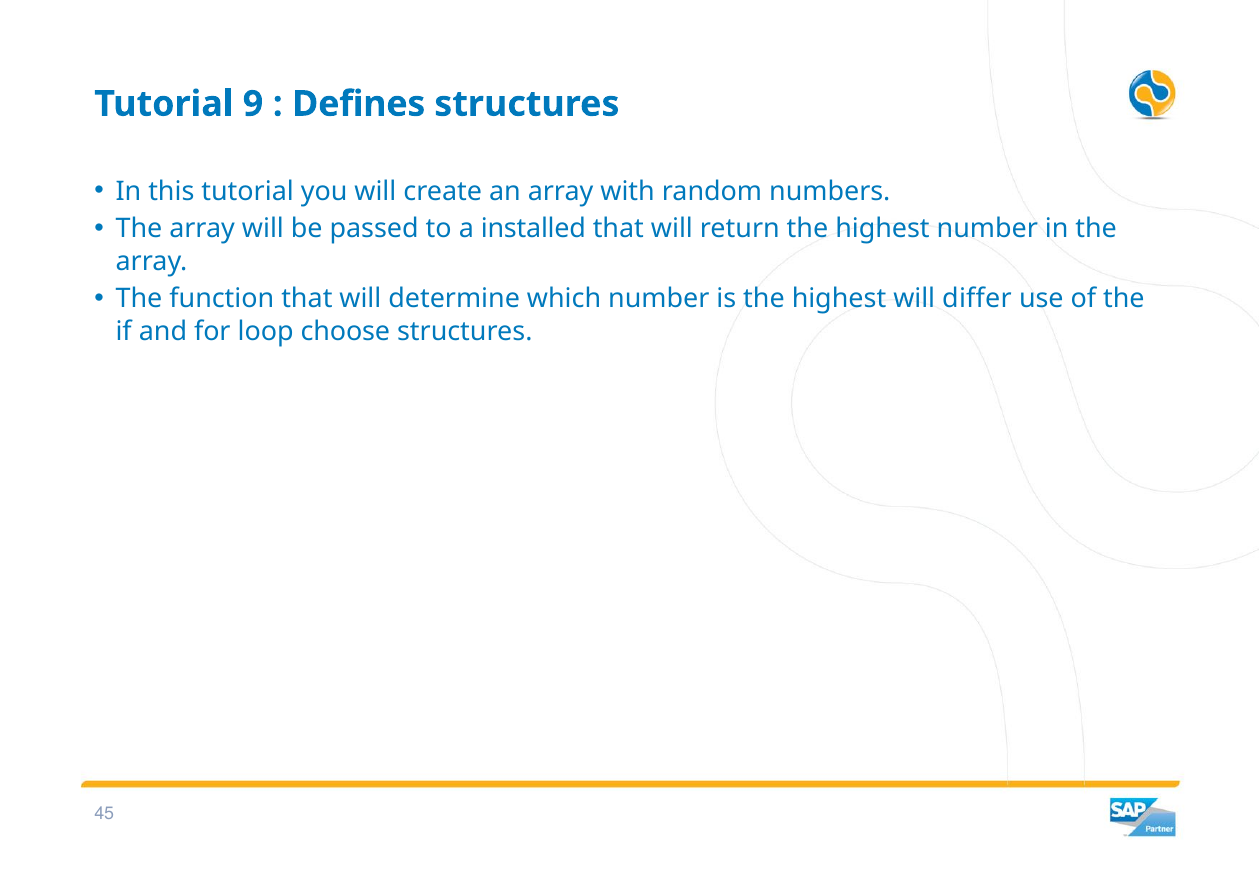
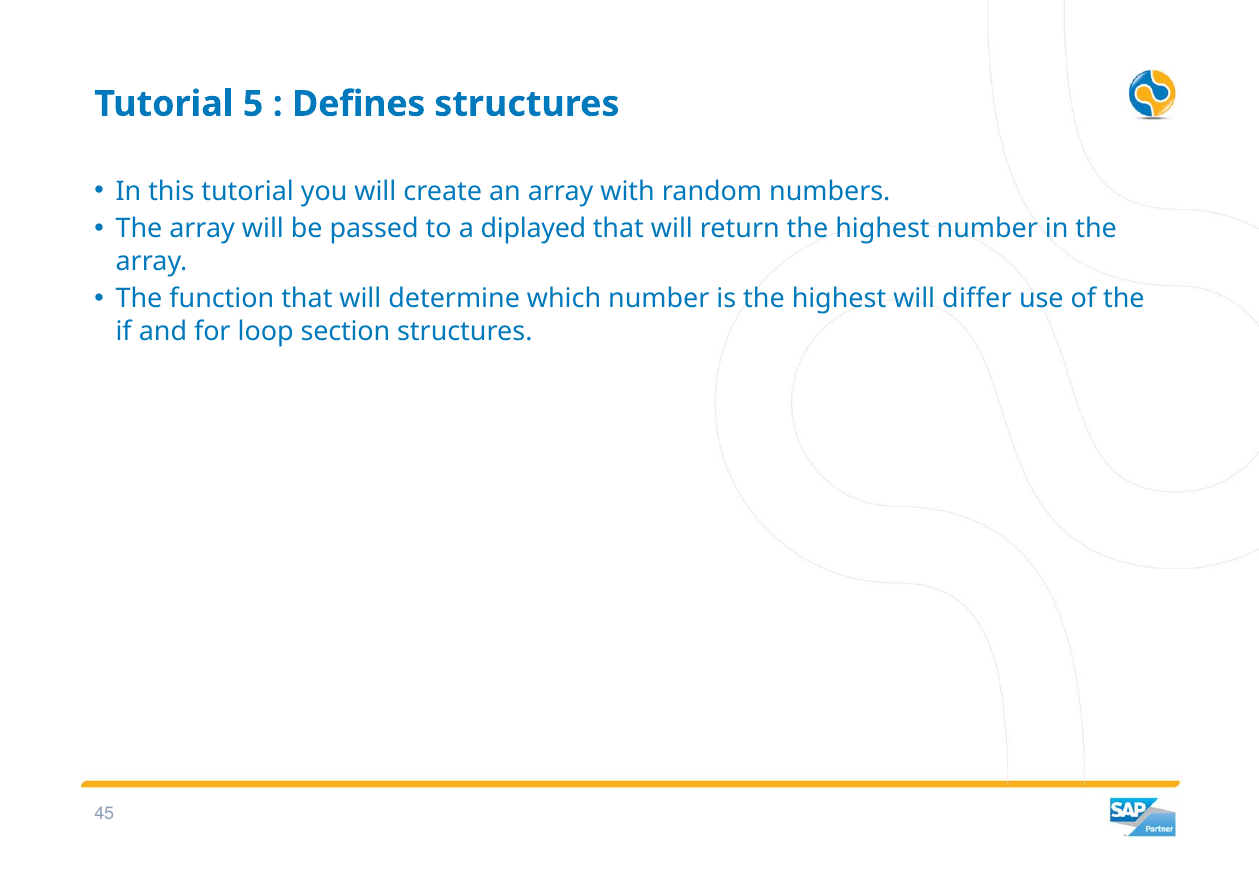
9: 9 -> 5
installed: installed -> diplayed
choose: choose -> section
